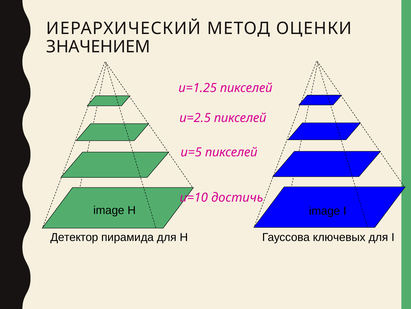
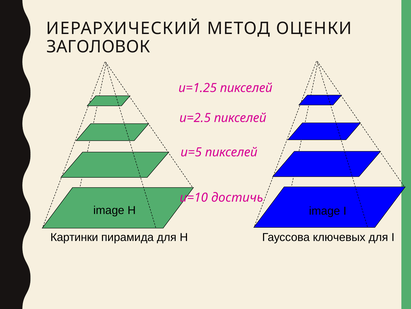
ЗНАЧЕНИЕМ: ЗНАЧЕНИЕМ -> ЗАГОЛОВОК
Детектор: Детектор -> Картинки
